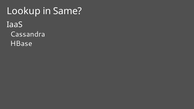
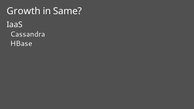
Lookup: Lookup -> Growth
